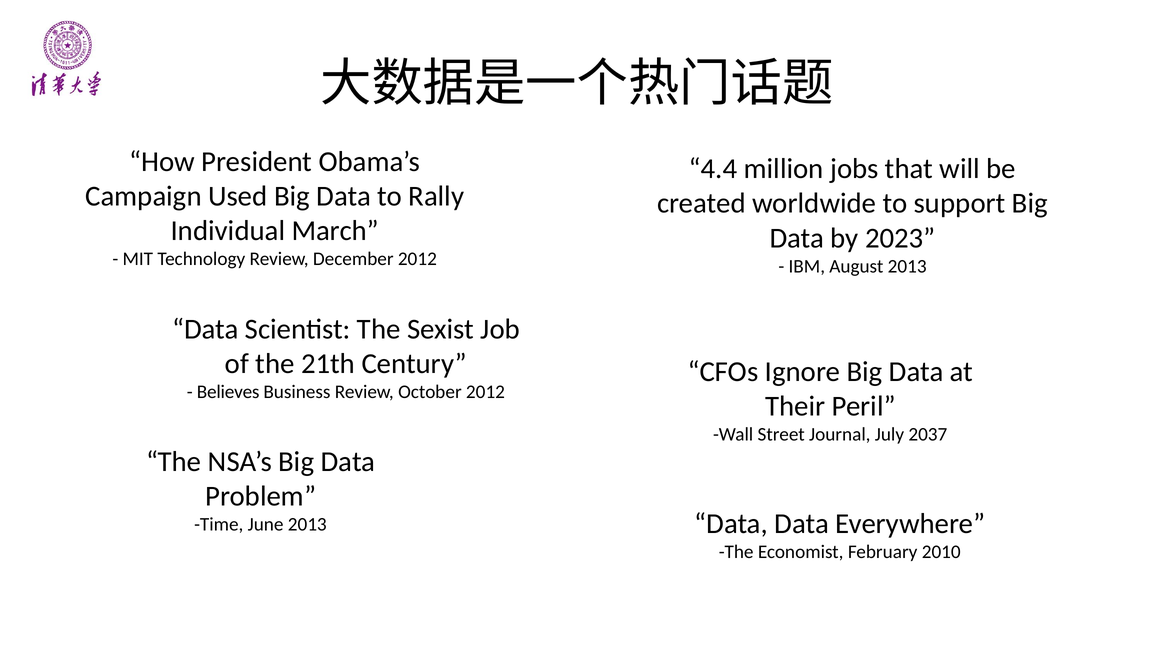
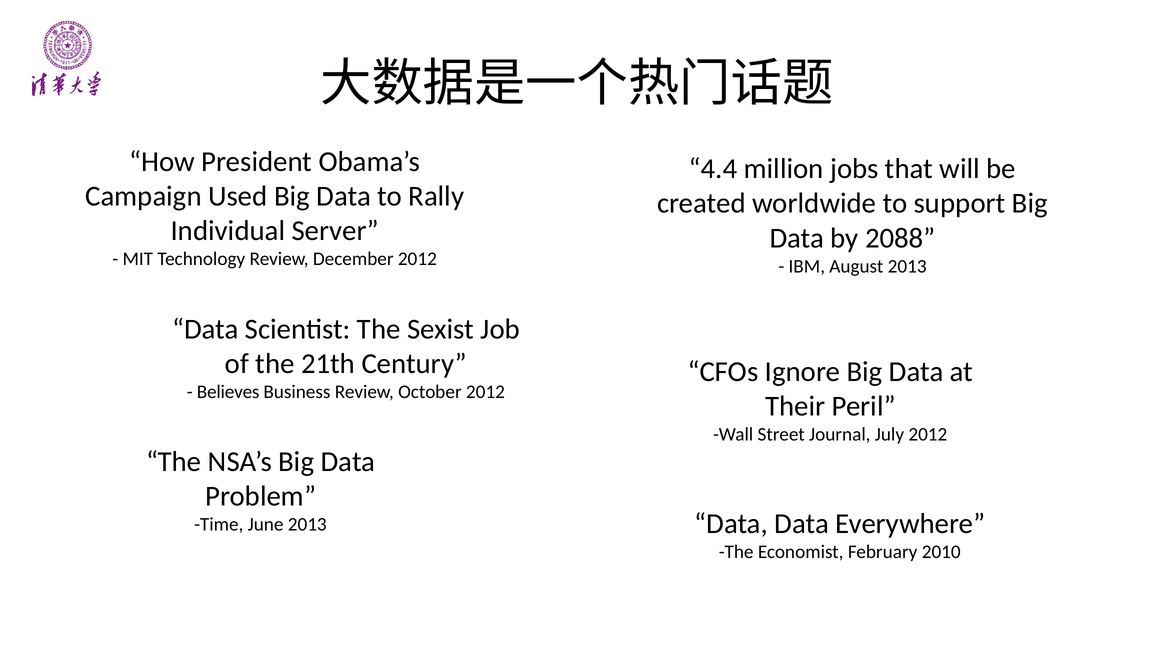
March: March -> Server
2023: 2023 -> 2088
July 2037: 2037 -> 2012
